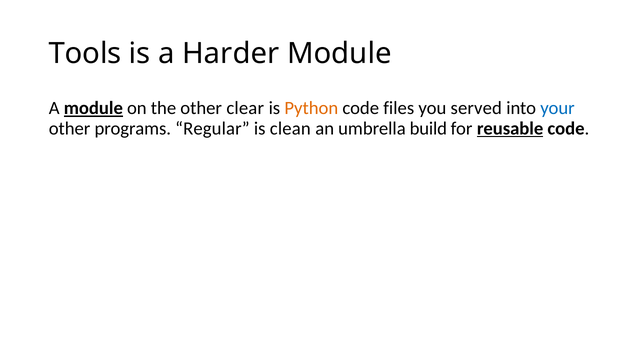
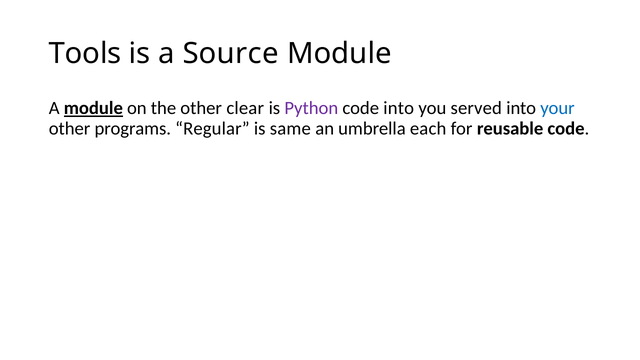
Harder: Harder -> Source
Python colour: orange -> purple
code files: files -> into
clean: clean -> same
build: build -> each
reusable underline: present -> none
